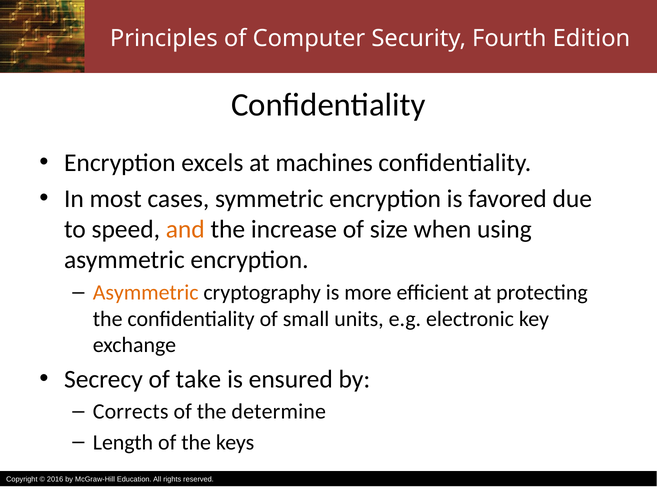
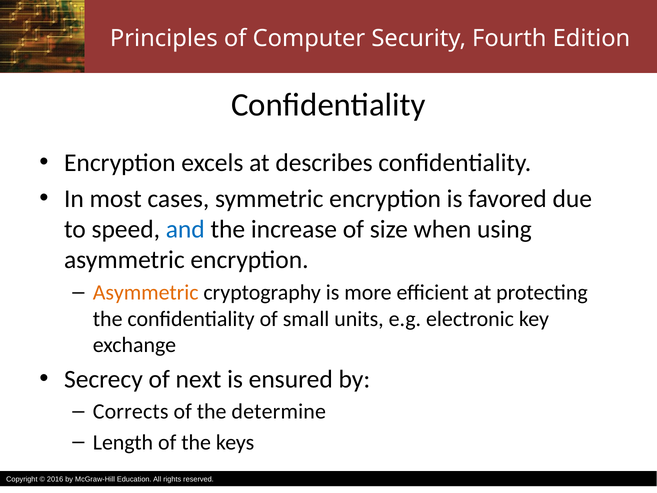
machines: machines -> describes
and colour: orange -> blue
take: take -> next
